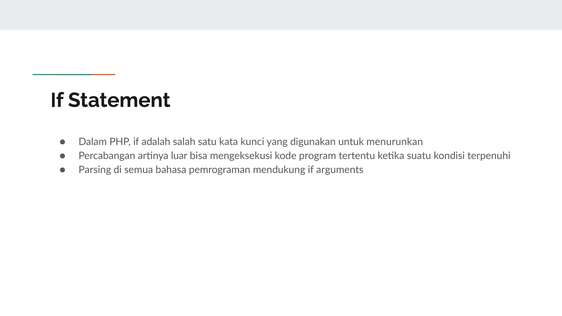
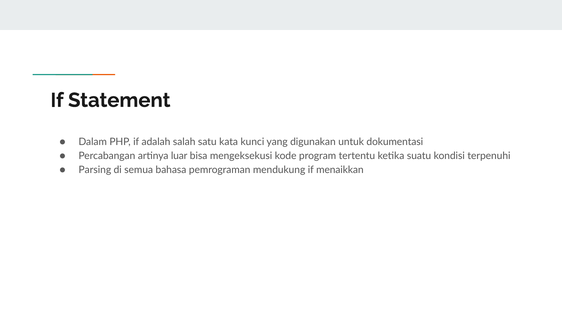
menurunkan: menurunkan -> dokumentasi
arguments: arguments -> menaikkan
